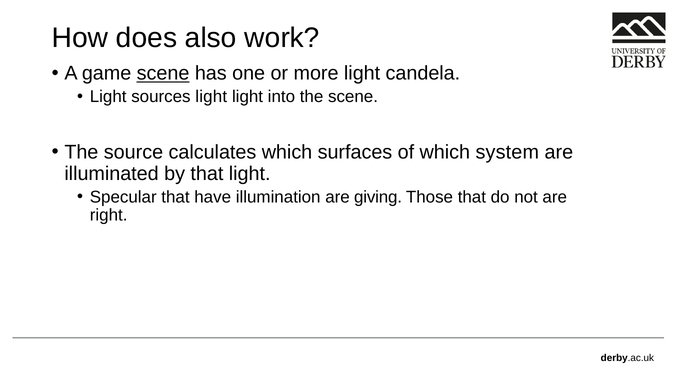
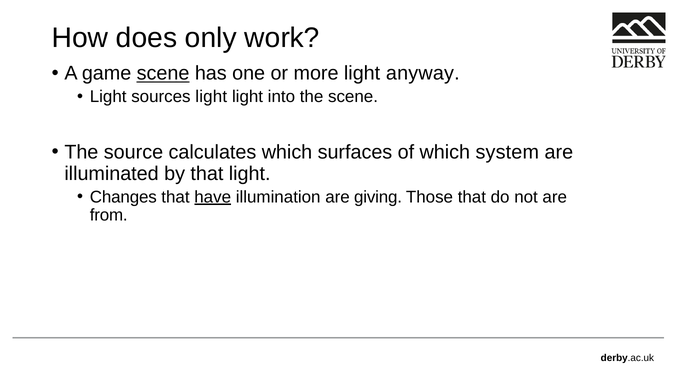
also: also -> only
candela: candela -> anyway
Specular: Specular -> Changes
have underline: none -> present
right: right -> from
